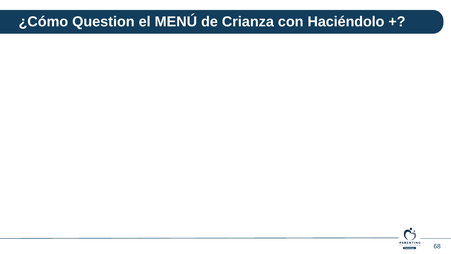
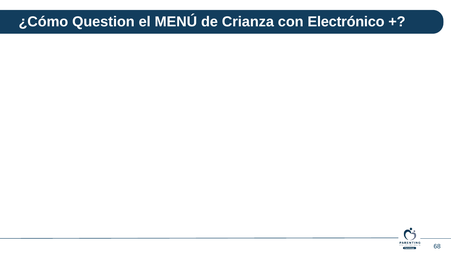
Haciéndolo: Haciéndolo -> Electrónico
